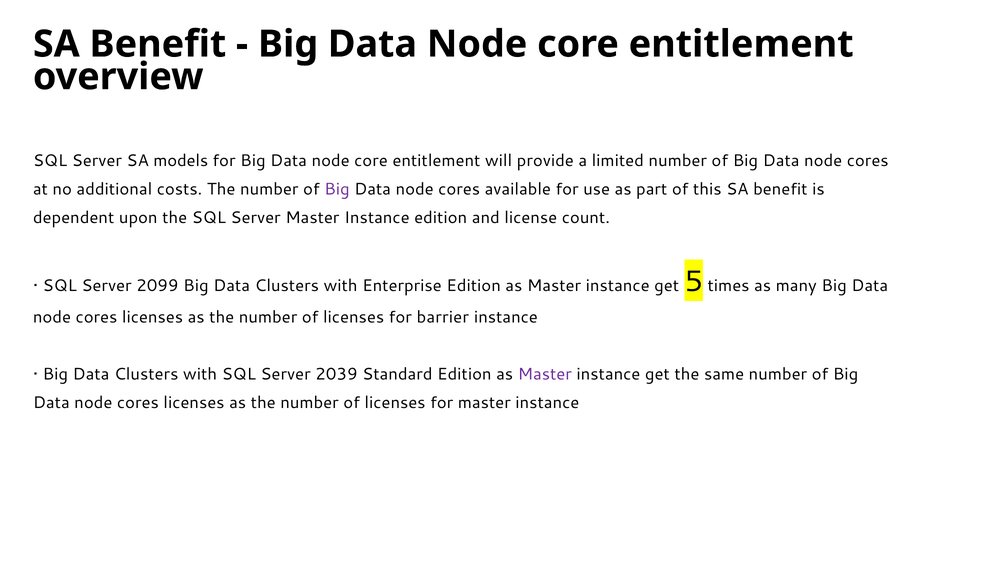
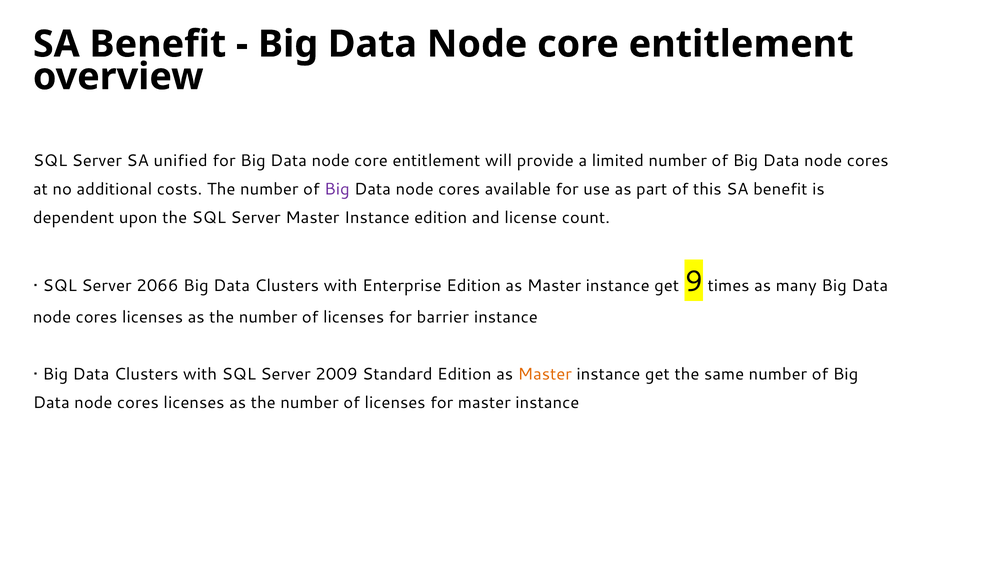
models: models -> unified
2099: 2099 -> 2066
5: 5 -> 9
2039: 2039 -> 2009
Master at (545, 374) colour: purple -> orange
